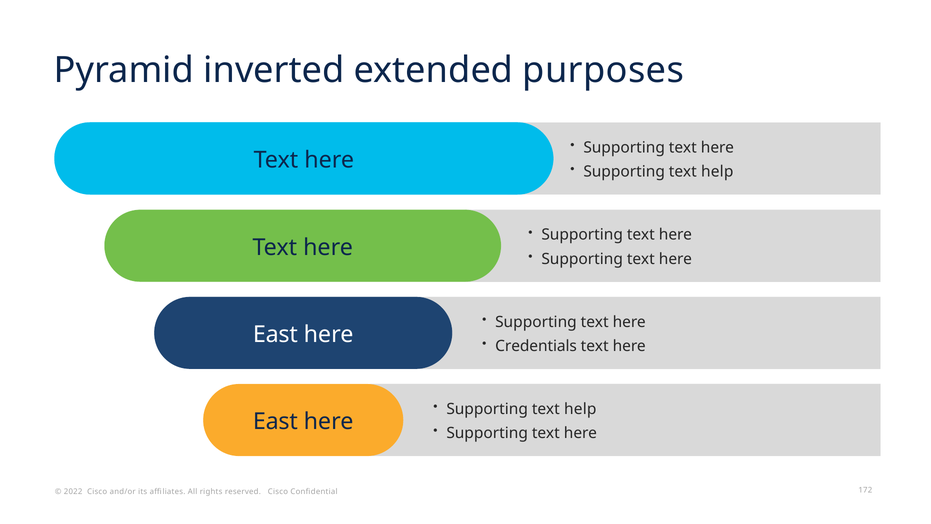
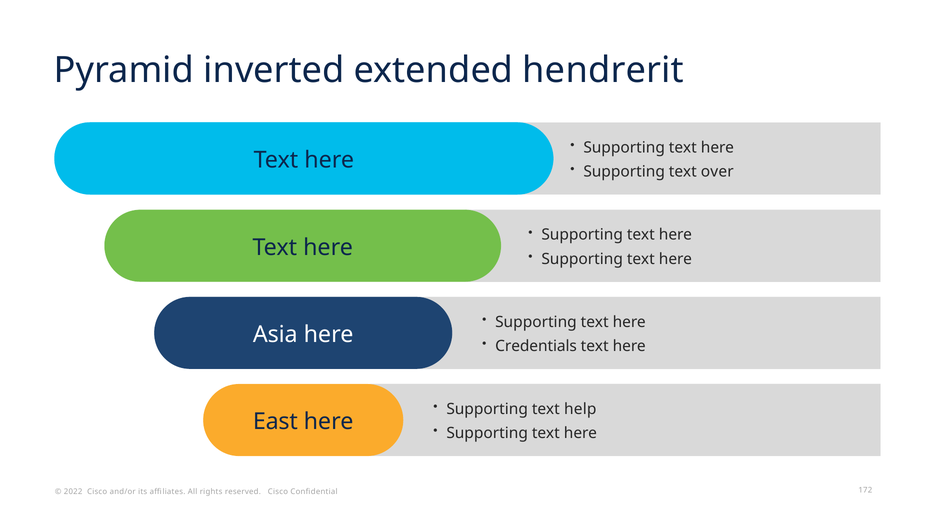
purposes: purposes -> hendrerit
help at (717, 172): help -> over
East at (275, 334): East -> Asia
